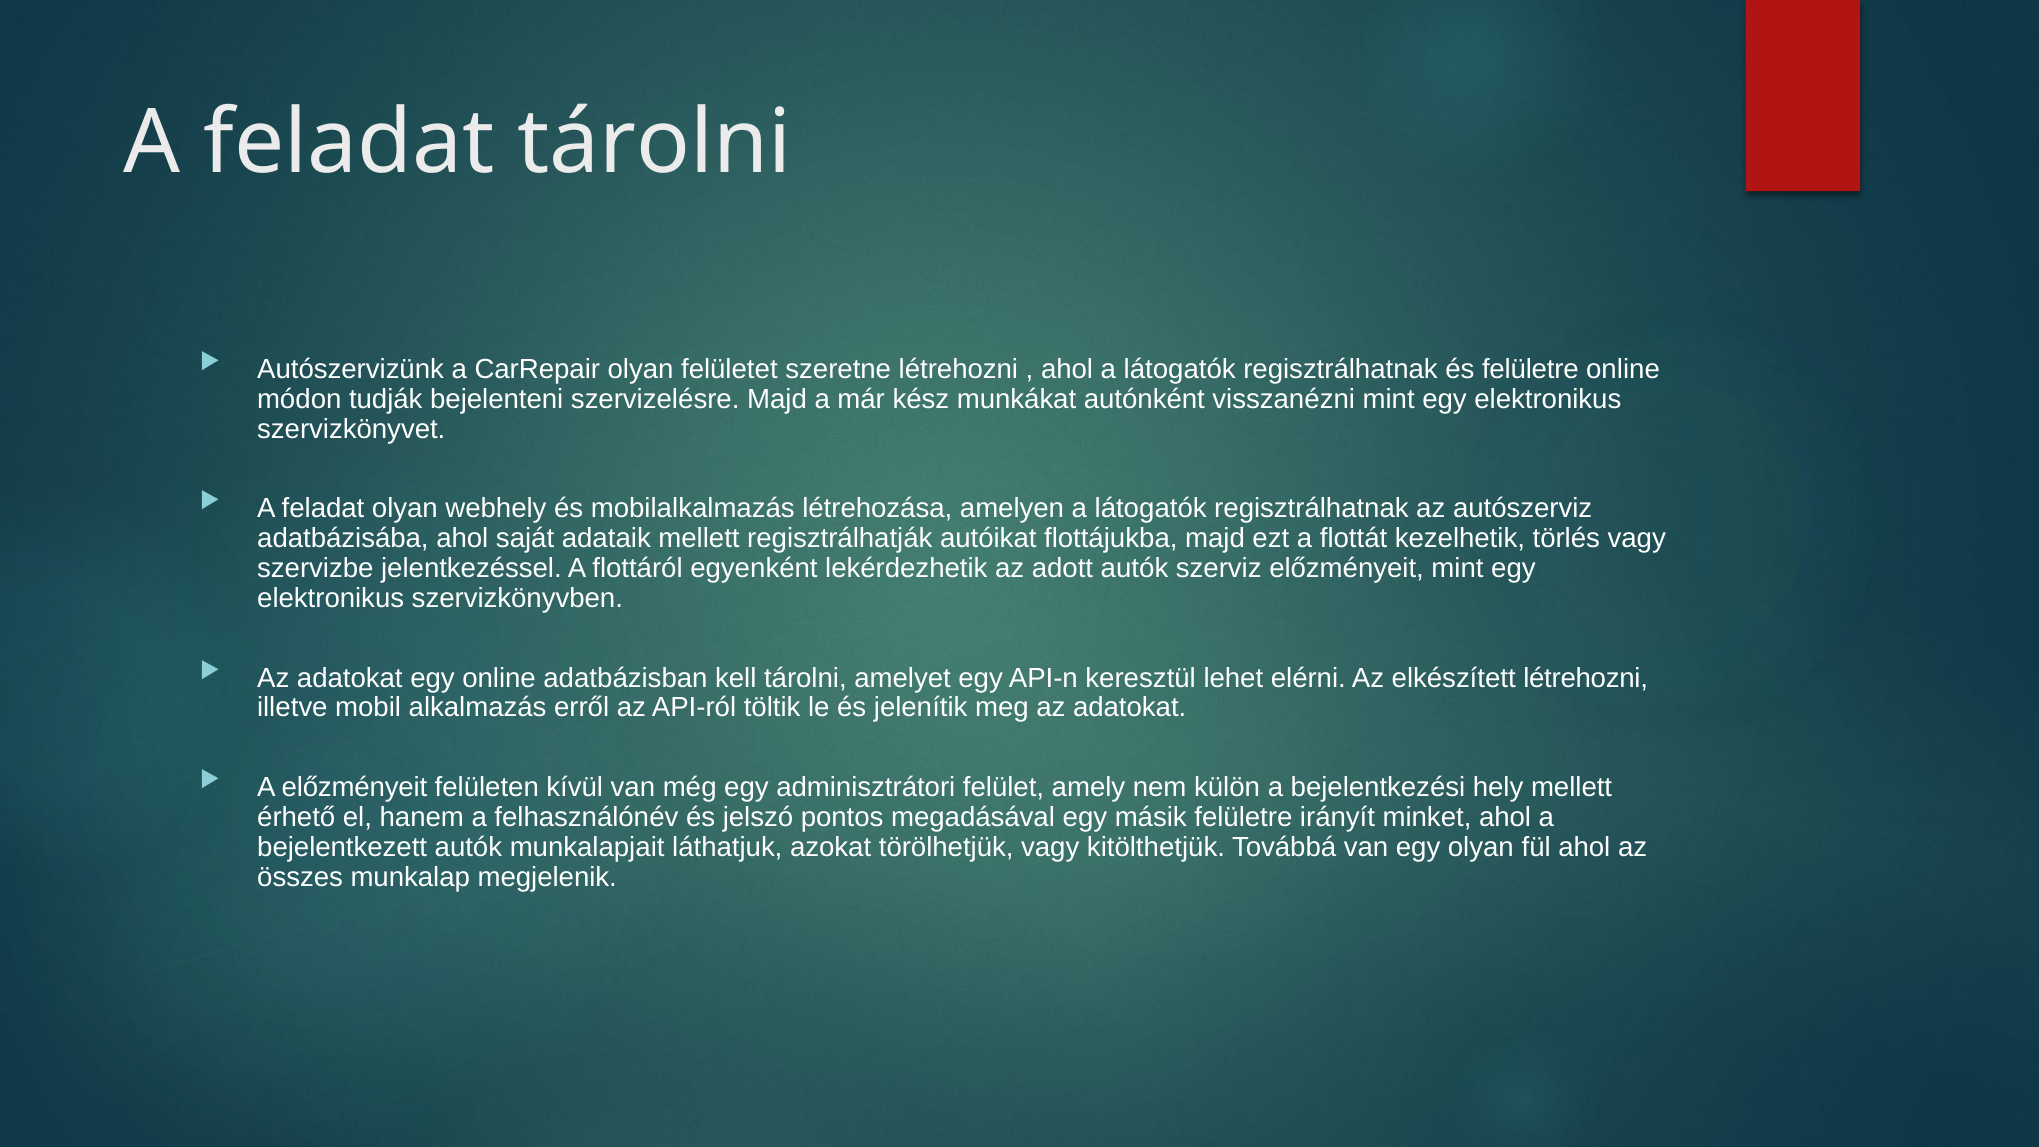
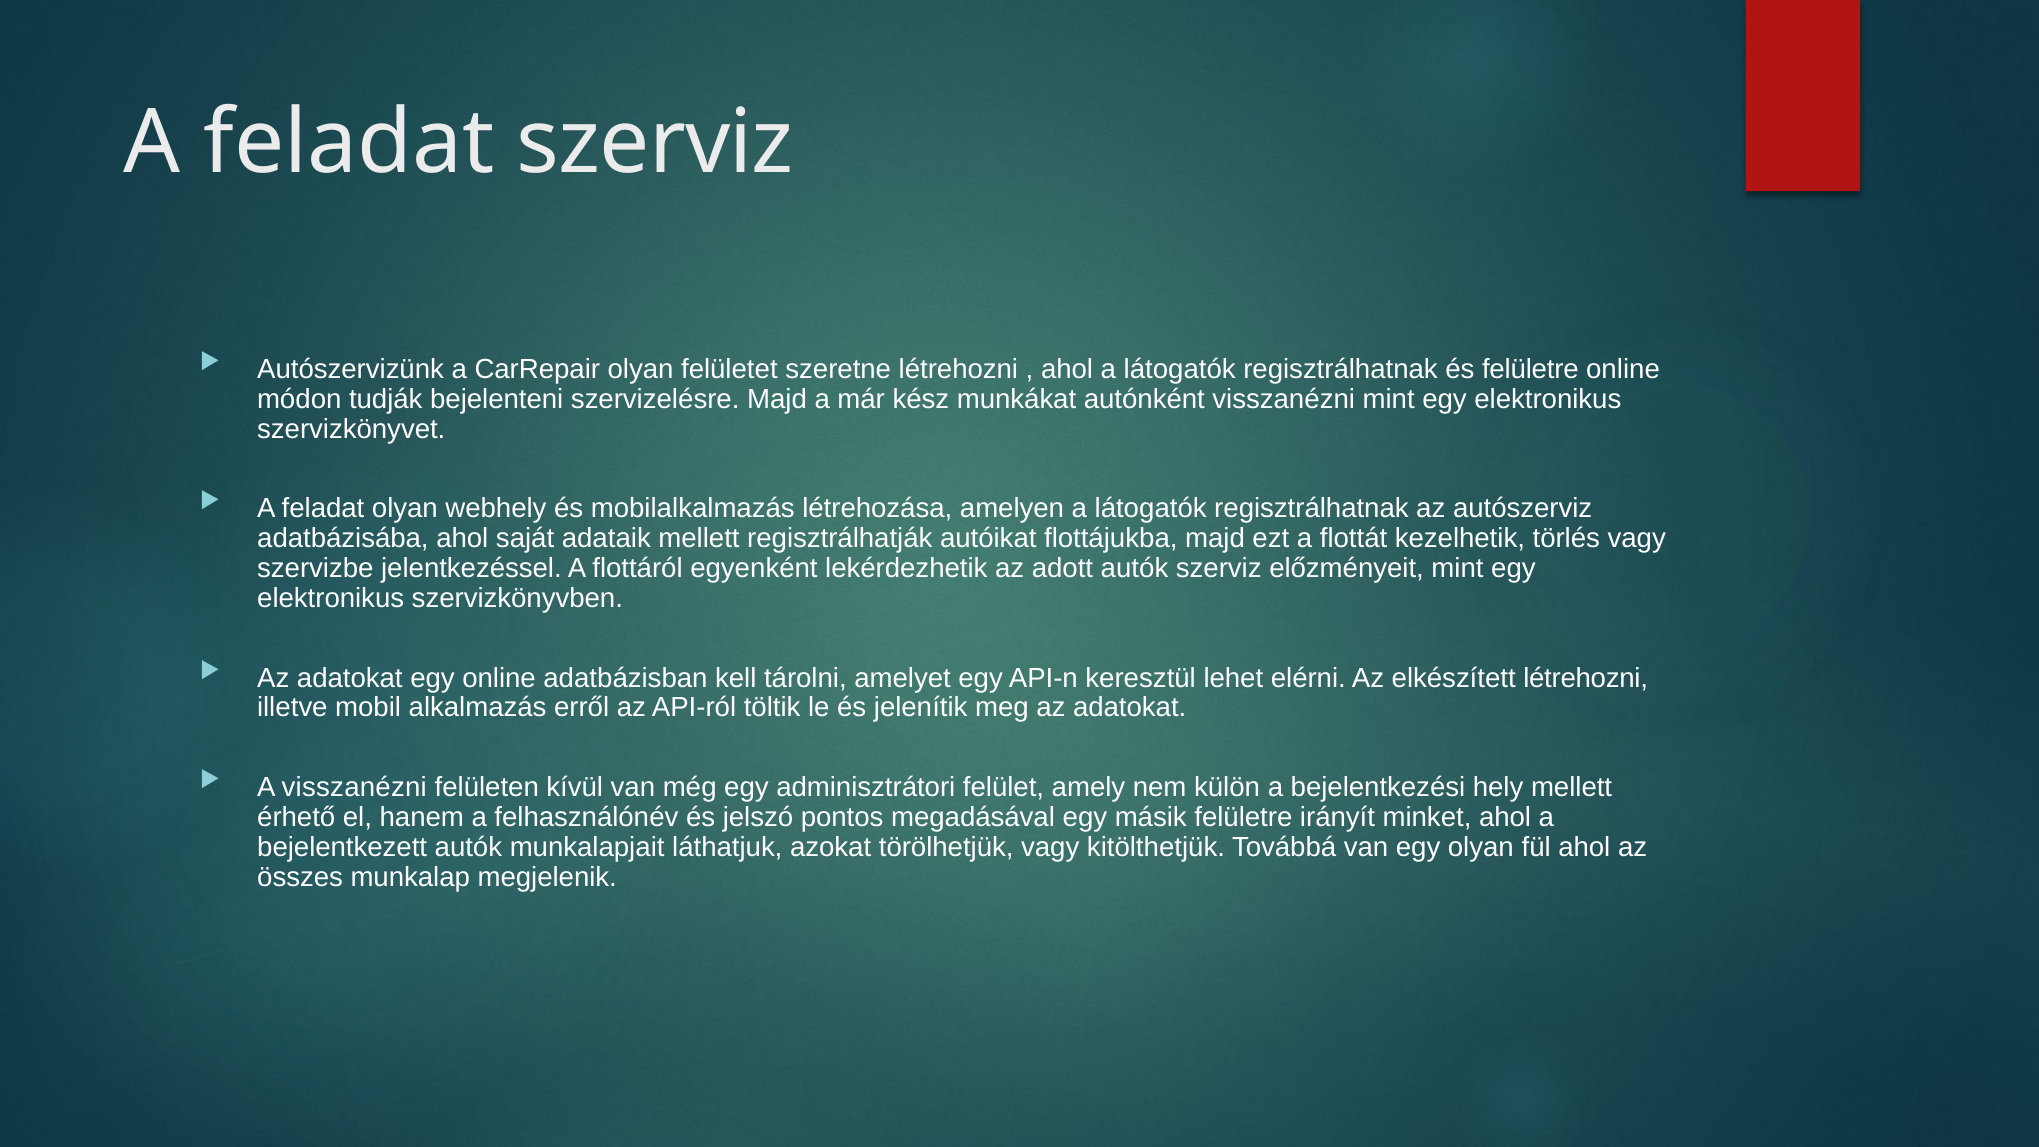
feladat tárolni: tárolni -> szerviz
A előzményeit: előzményeit -> visszanézni
